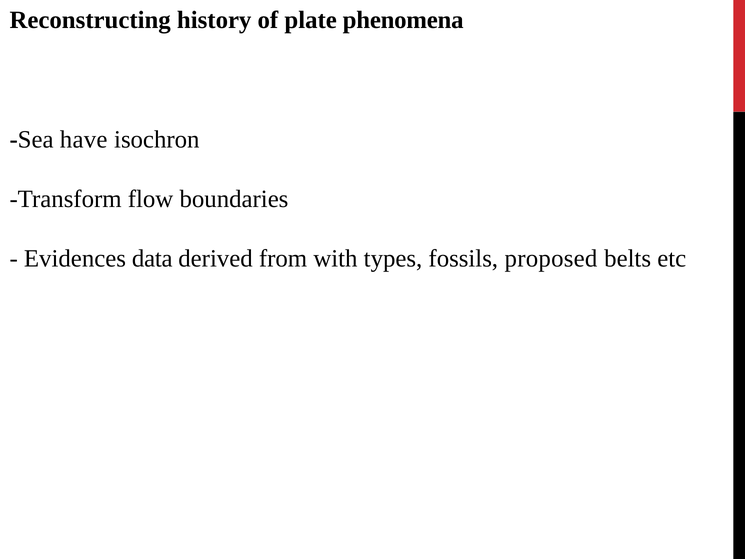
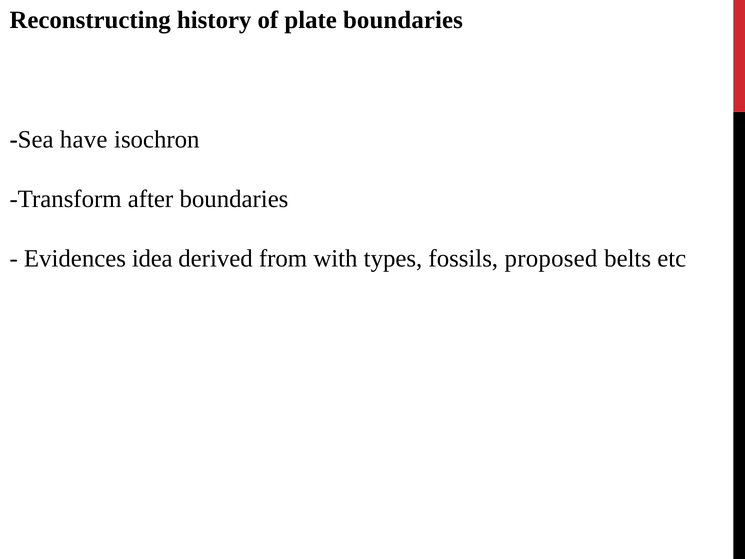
plate phenomena: phenomena -> boundaries
flow: flow -> after
data: data -> idea
